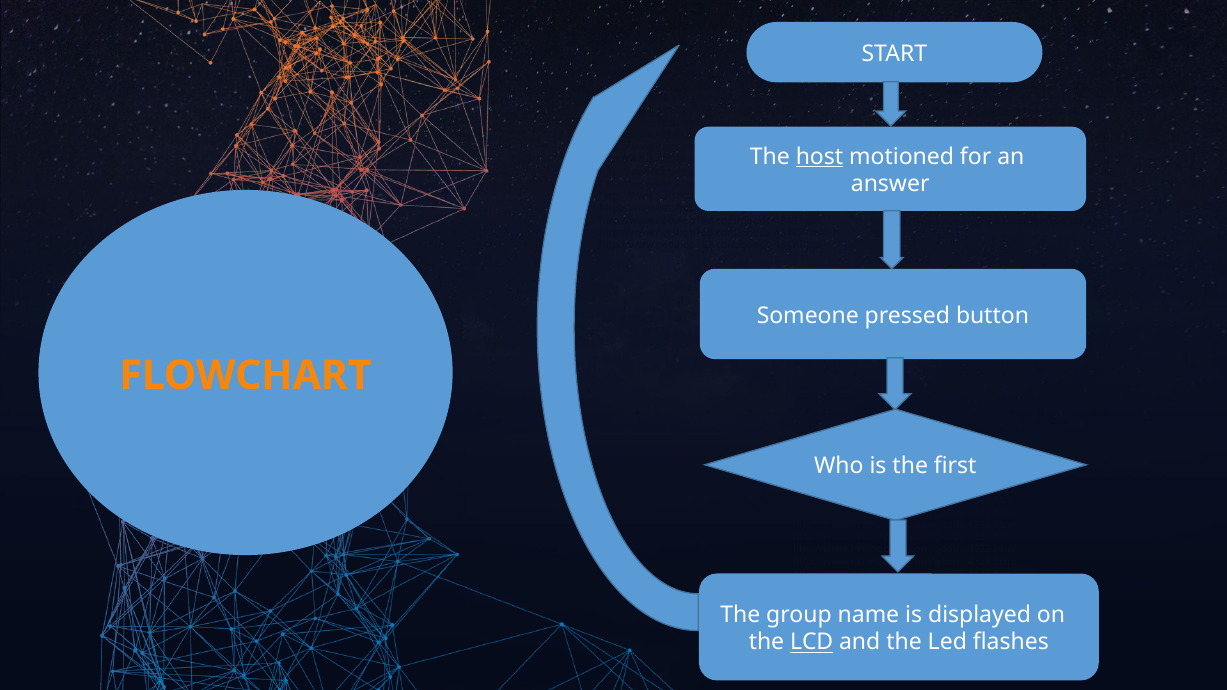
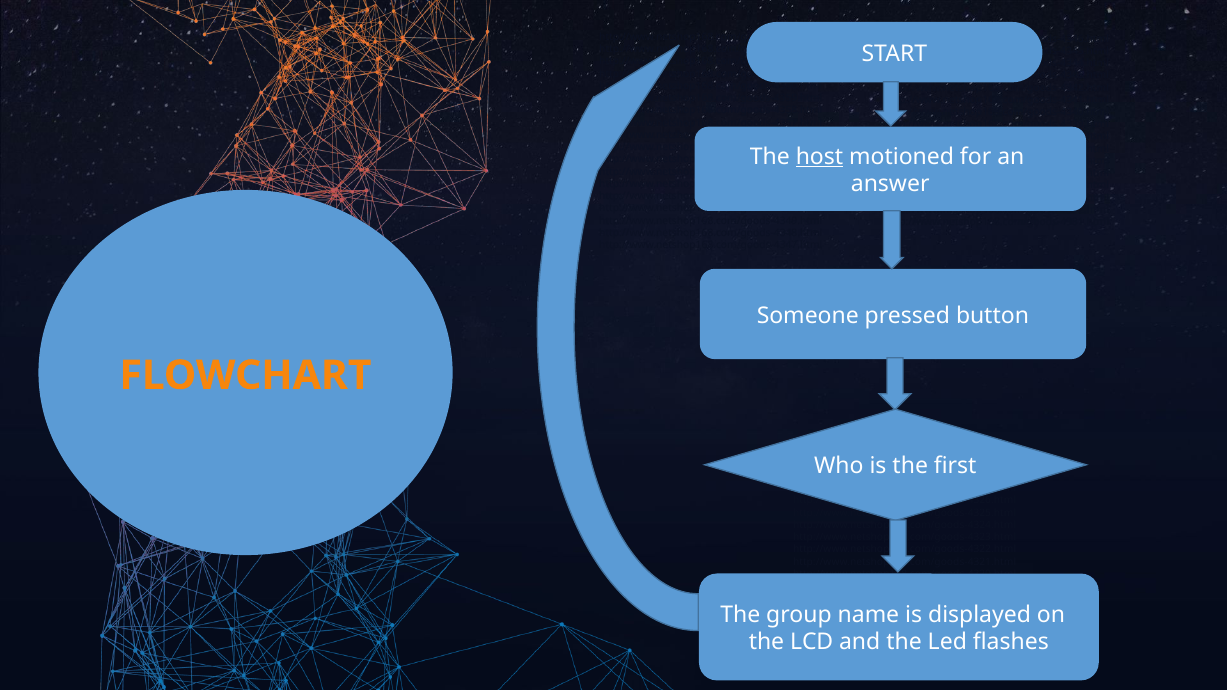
LCD underline: present -> none
